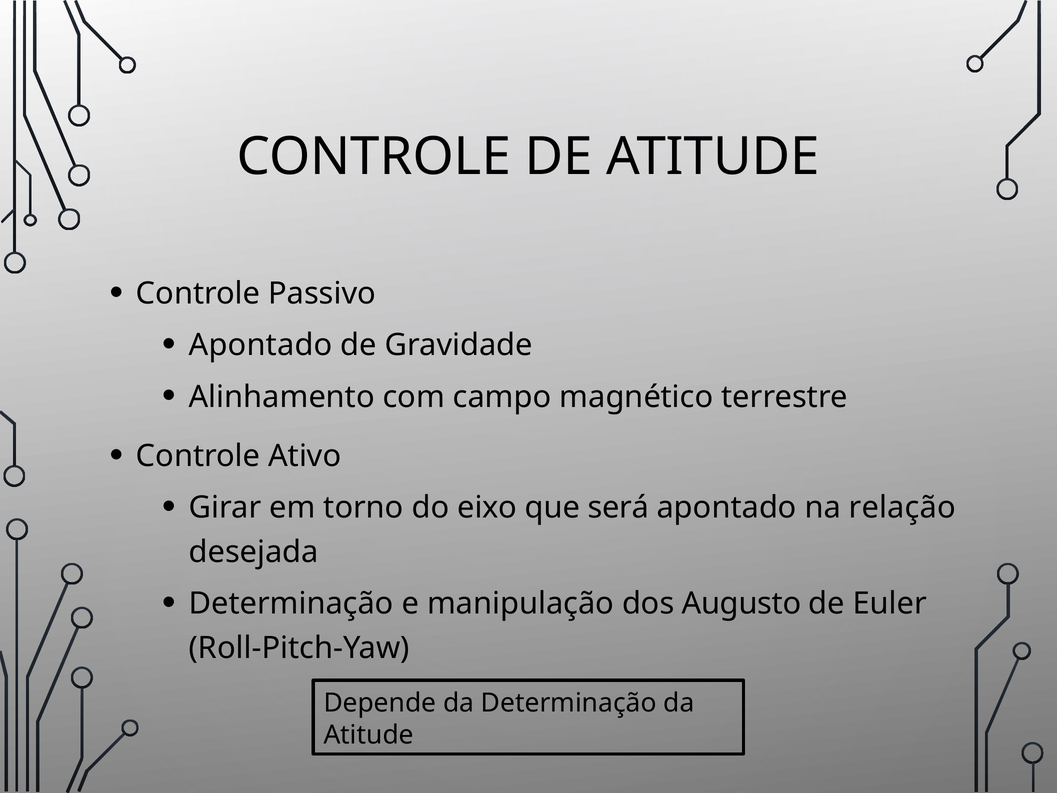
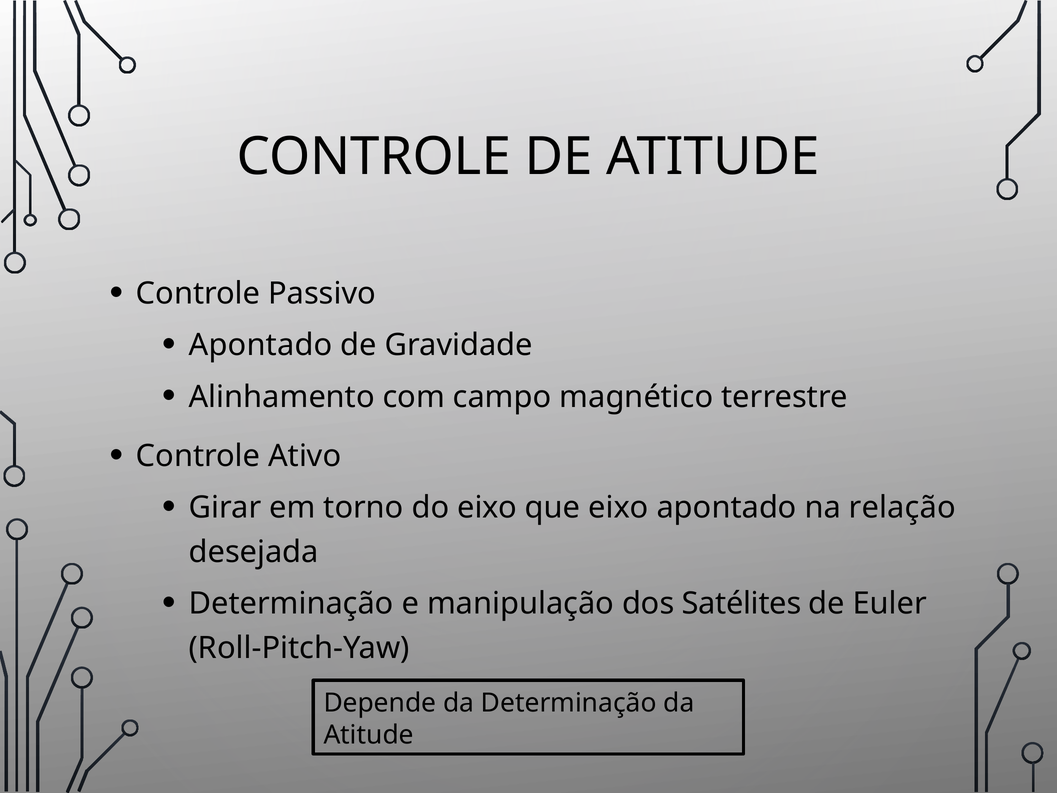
que será: será -> eixo
Augusto: Augusto -> Satélites
